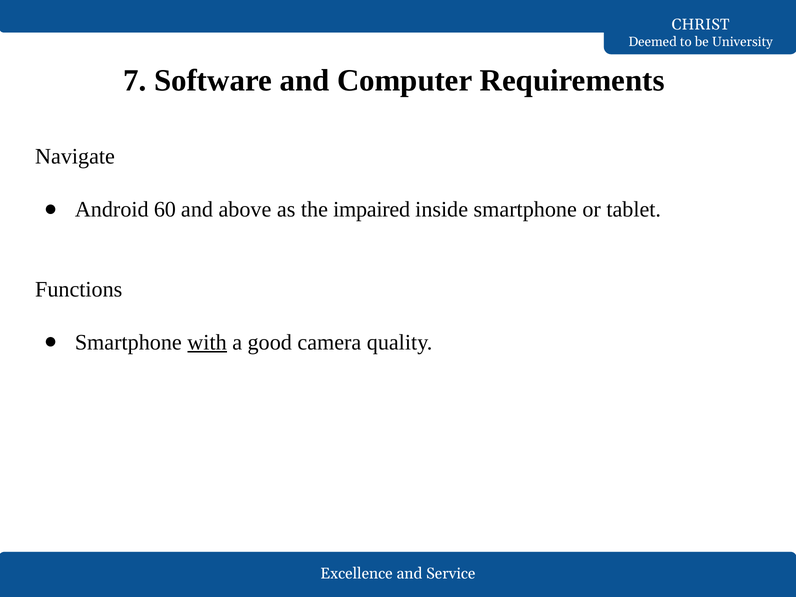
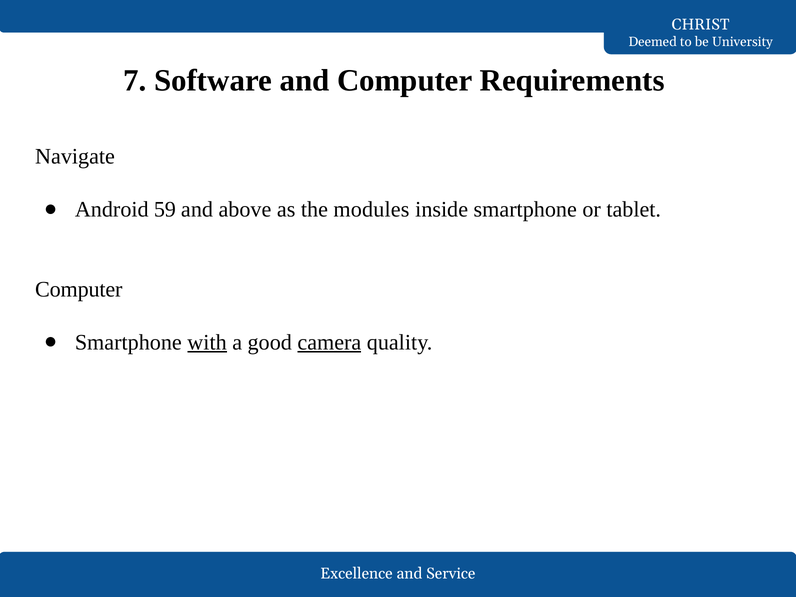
60: 60 -> 59
impaired: impaired -> modules
Functions at (79, 289): Functions -> Computer
camera underline: none -> present
